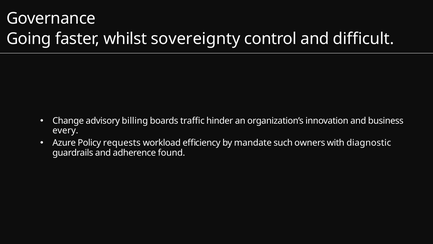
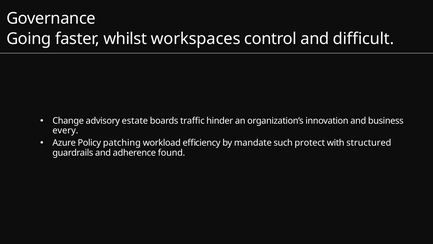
sovereignty: sovereignty -> workspaces
billing: billing -> estate
requests: requests -> patching
owners: owners -> protect
diagnostic: diagnostic -> structured
